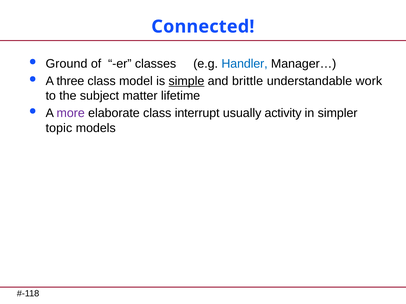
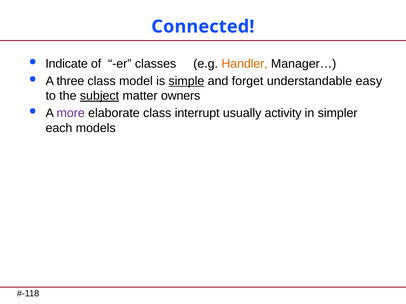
Ground: Ground -> Indicate
Handler colour: blue -> orange
brittle: brittle -> forget
work: work -> easy
subject underline: none -> present
lifetime: lifetime -> owners
topic: topic -> each
